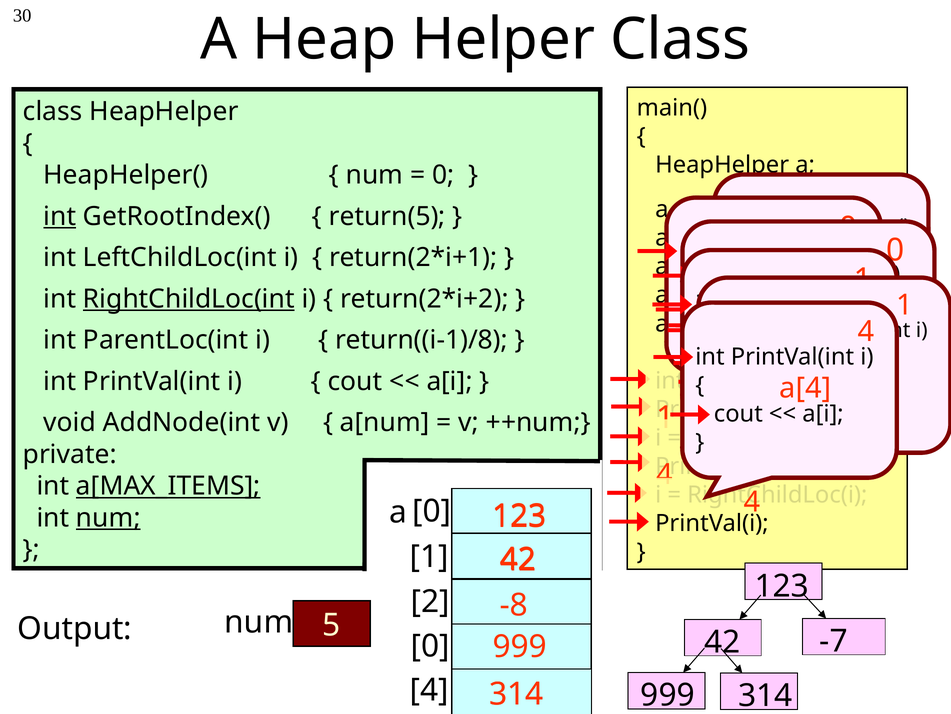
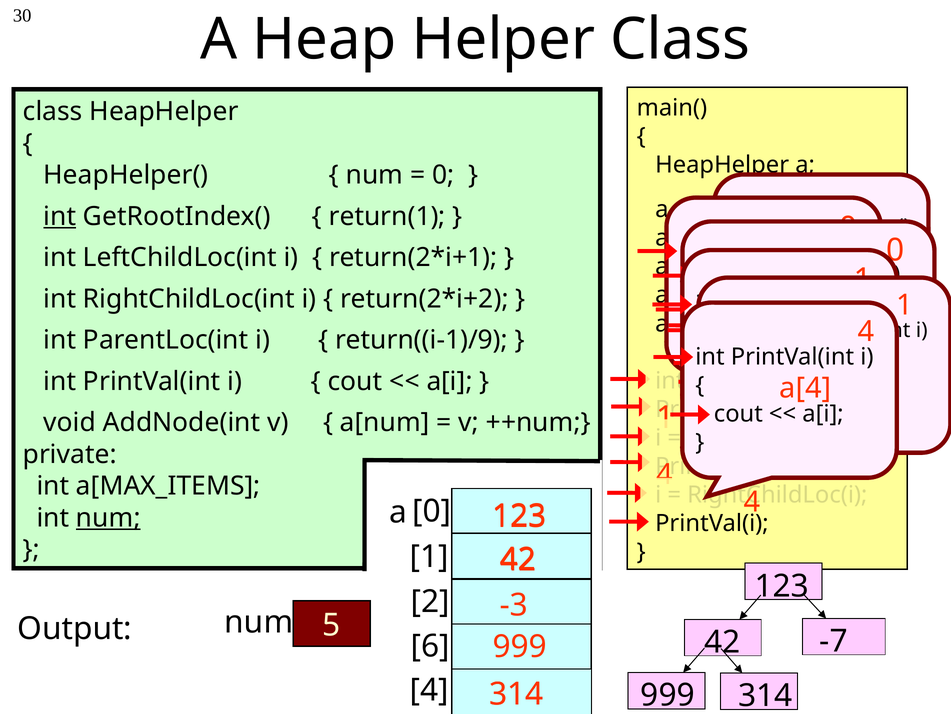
return(5: return(5 -> return(1
RightChildLoc(int at (189, 299) underline: present -> none
return((i-1)/8: return((i-1)/8 -> return((i-1)/9
a[MAX_ITEMS underline: present -> none
-8: -8 -> -3
0 at (430, 646): 0 -> 6
